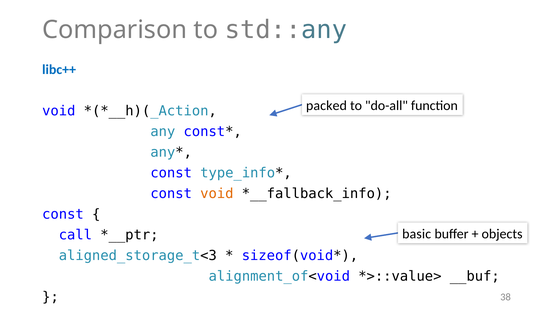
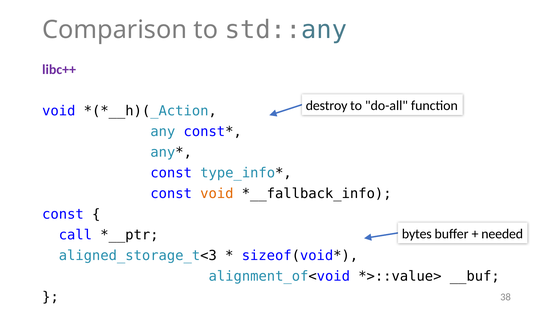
libc++ colour: blue -> purple
packed: packed -> destroy
basic: basic -> bytes
objects: objects -> needed
